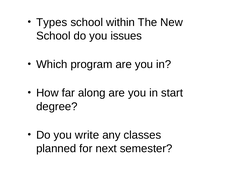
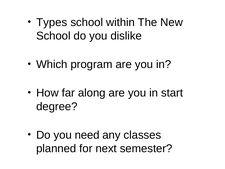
issues: issues -> dislike
write: write -> need
